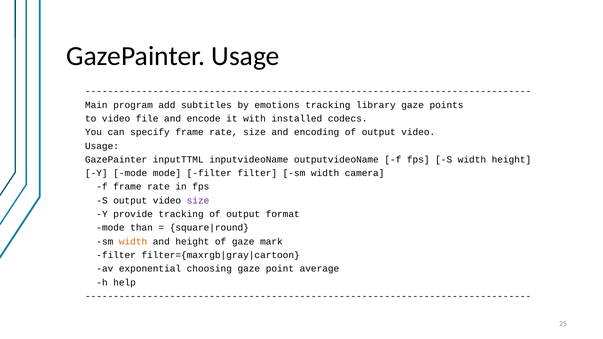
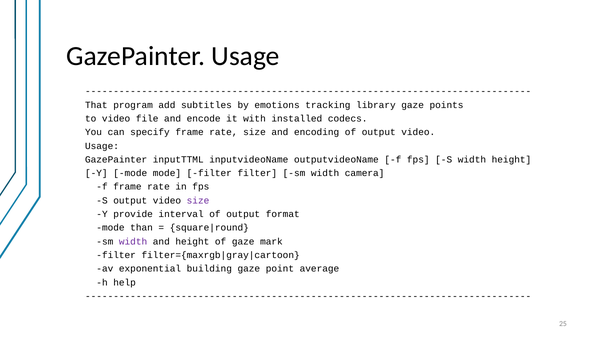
Main: Main -> That
provide tracking: tracking -> interval
width at (133, 242) colour: orange -> purple
choosing: choosing -> building
